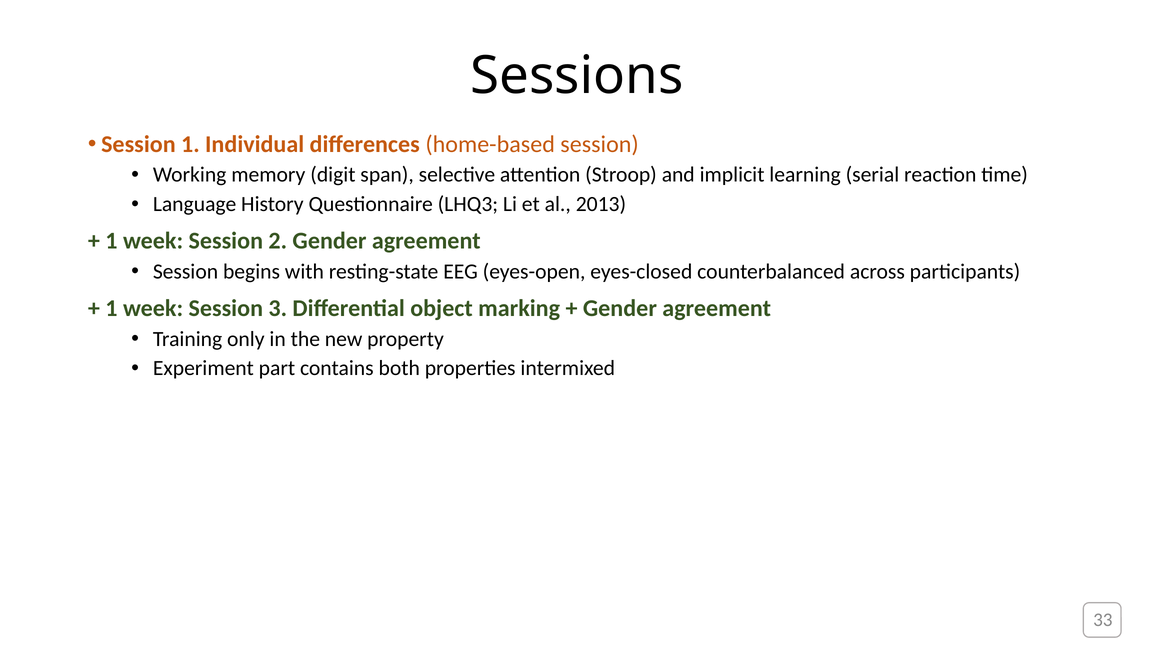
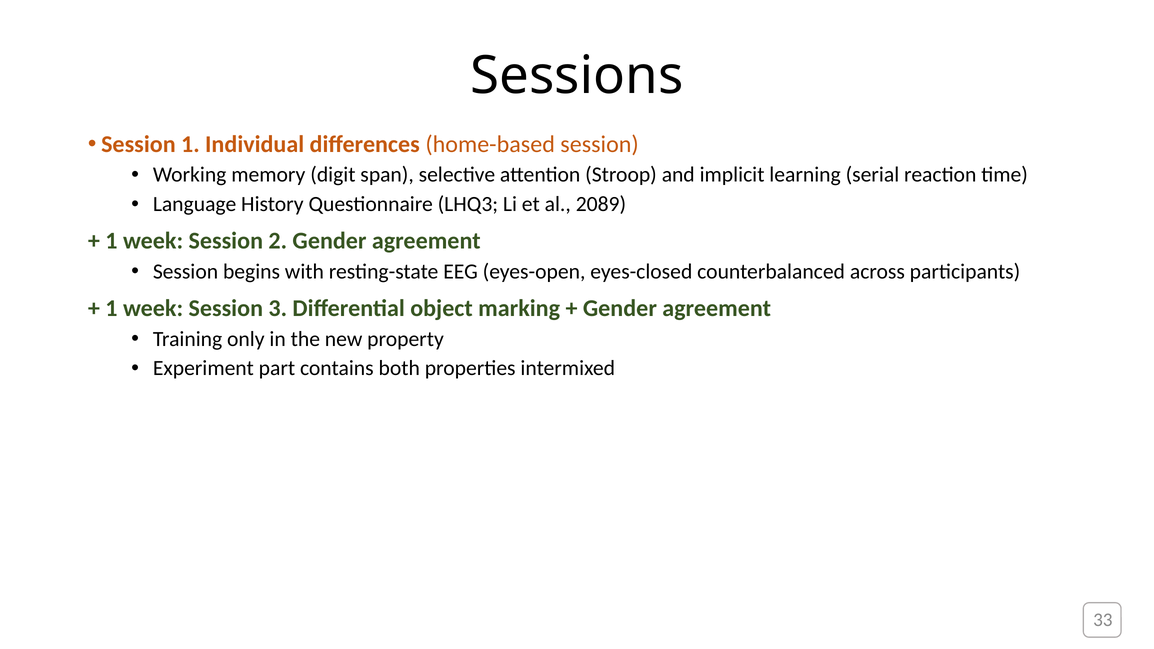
2013: 2013 -> 2089
